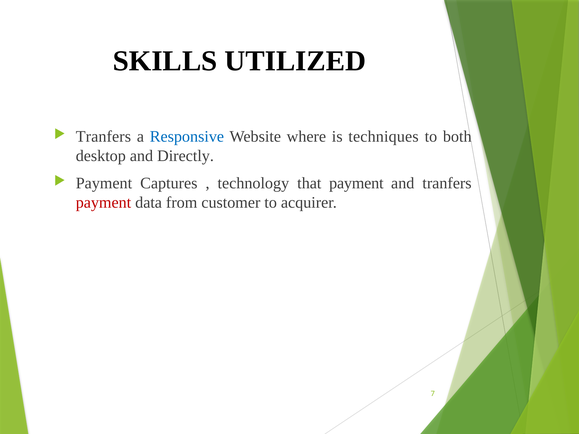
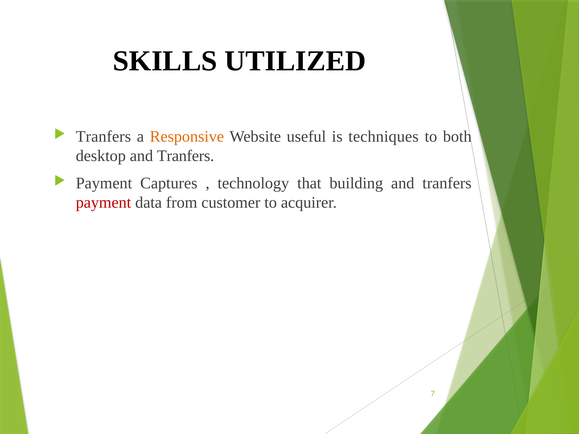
Responsive colour: blue -> orange
where: where -> useful
desktop and Directly: Directly -> Tranfers
that payment: payment -> building
